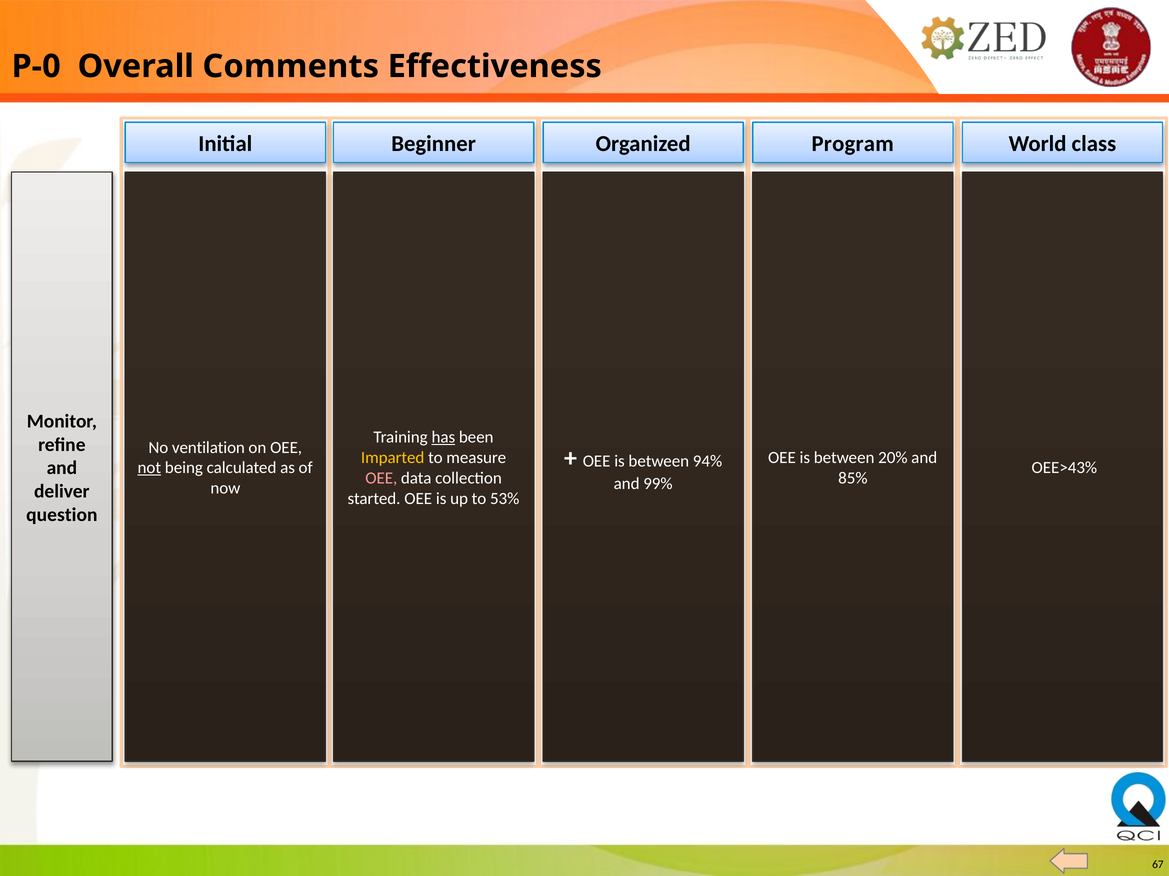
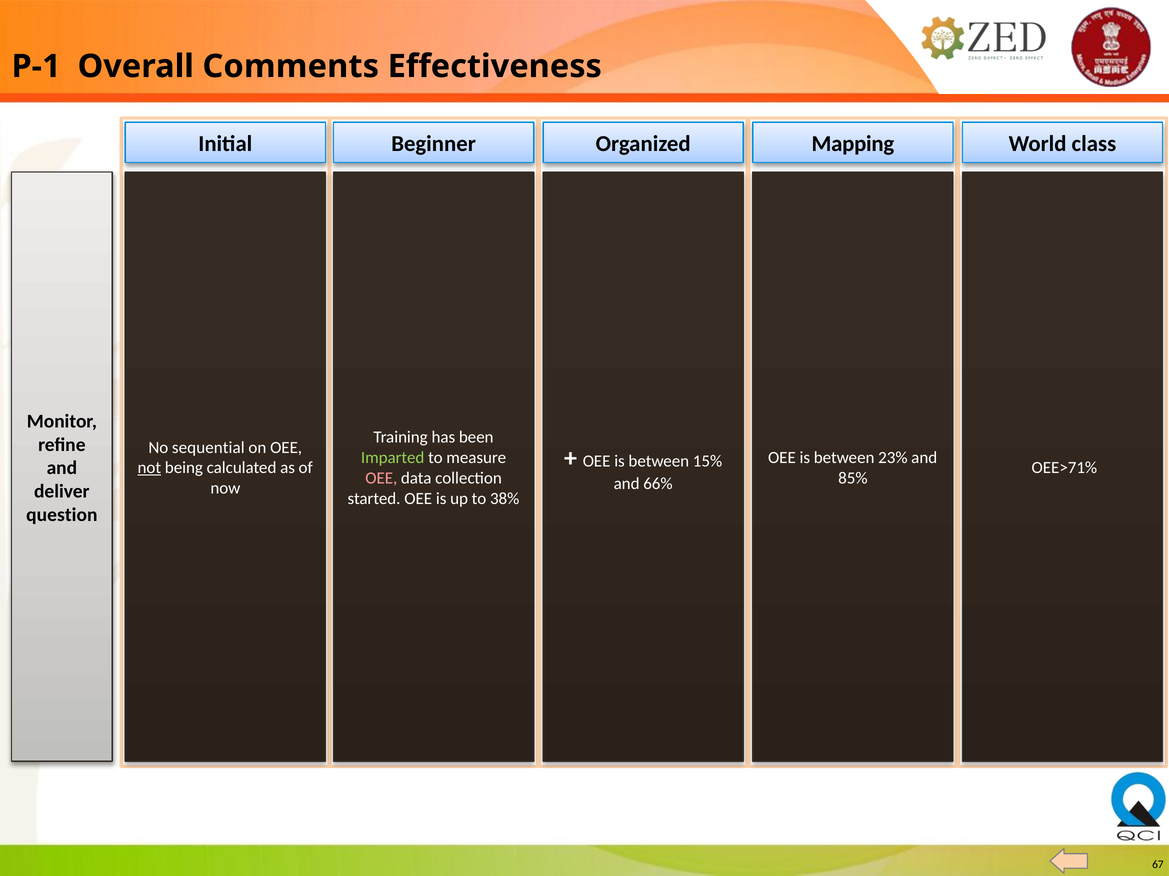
P-0: P-0 -> P-1
Program: Program -> Mapping
has underline: present -> none
ventilation: ventilation -> sequential
94%: 94% -> 15%
Imparted colour: yellow -> light green
20%: 20% -> 23%
OEE>43%: OEE>43% -> OEE>71%
99%: 99% -> 66%
53%: 53% -> 38%
